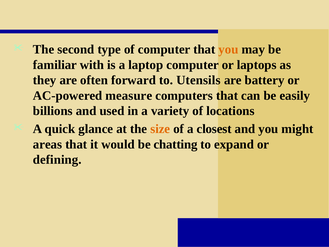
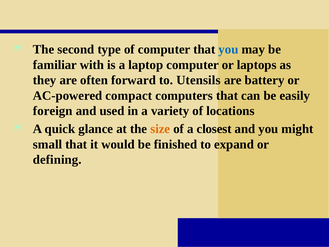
you at (228, 49) colour: orange -> blue
measure: measure -> compact
billions: billions -> foreign
areas: areas -> small
chatting: chatting -> finished
